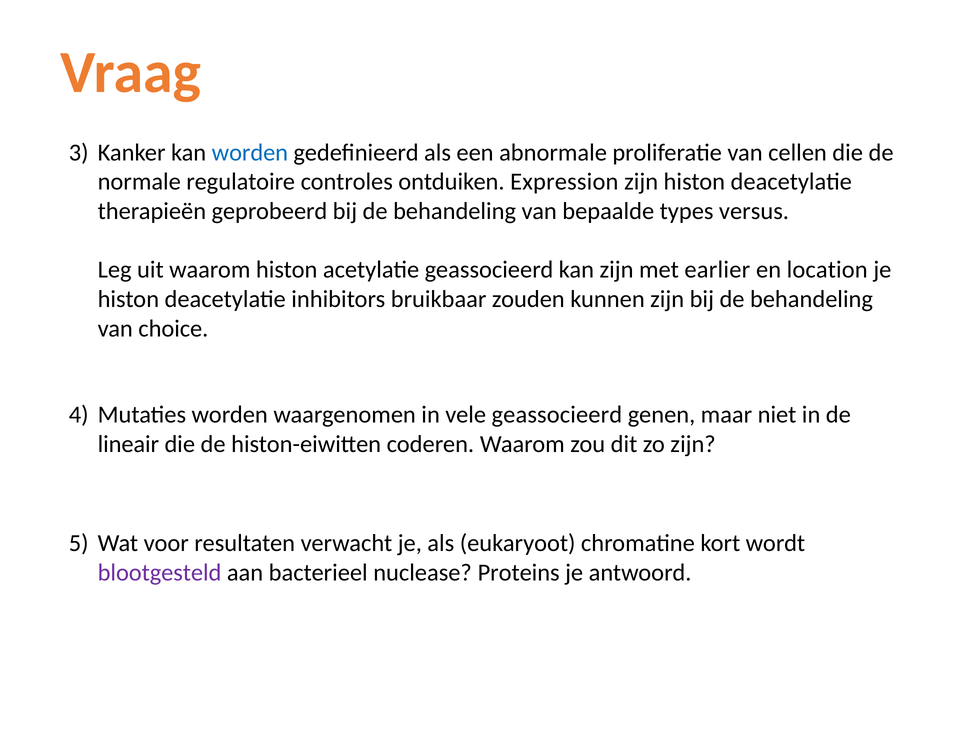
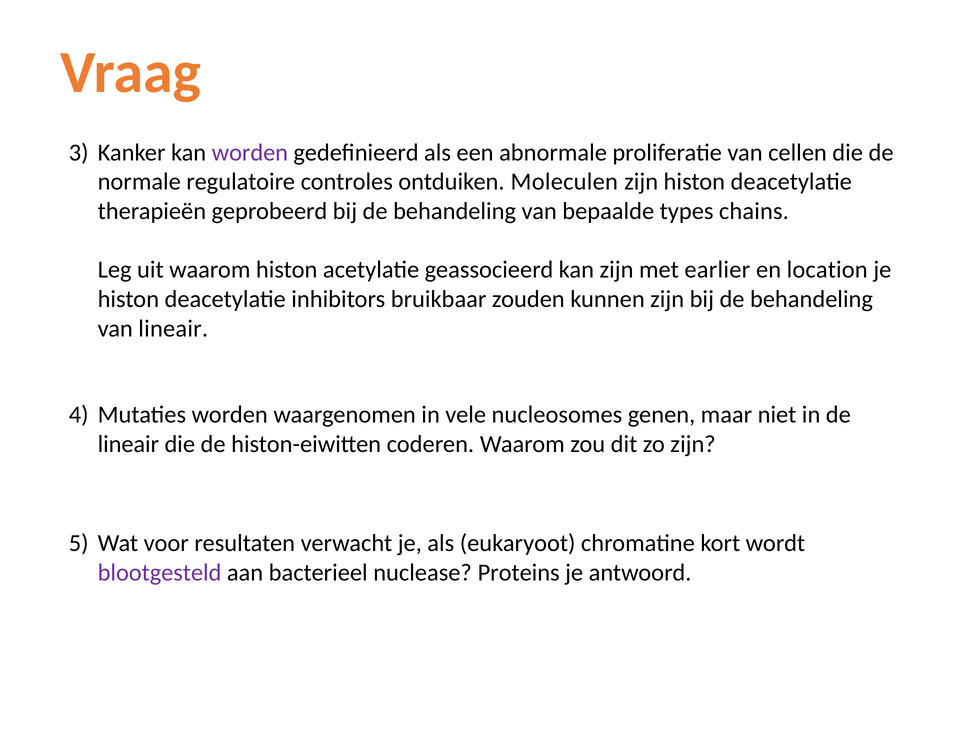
worden at (250, 152) colour: blue -> purple
Expression: Expression -> Moleculen
versus: versus -> chains
van choice: choice -> lineair
vele geassocieerd: geassocieerd -> nucleosomes
